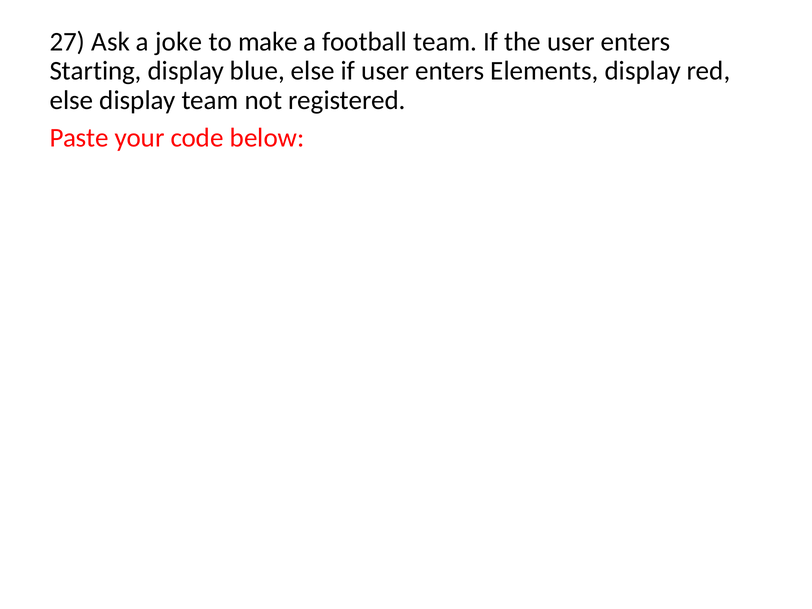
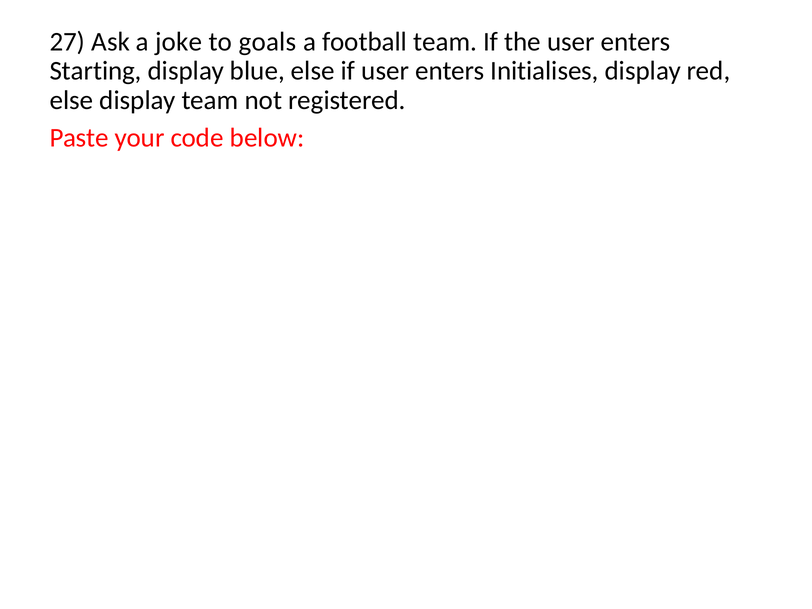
make: make -> goals
Elements: Elements -> Initialises
